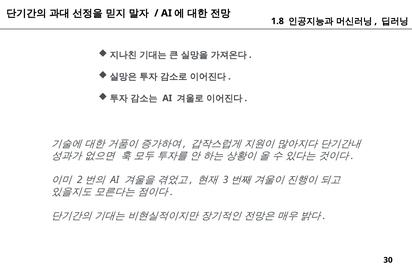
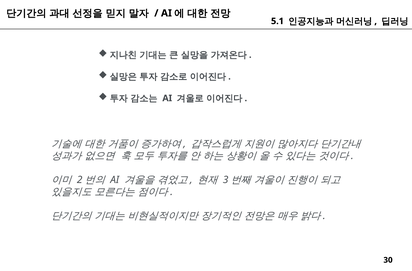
1.8: 1.8 -> 5.1
